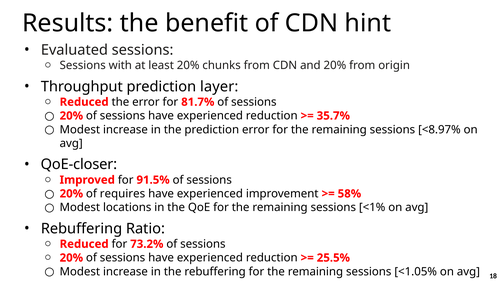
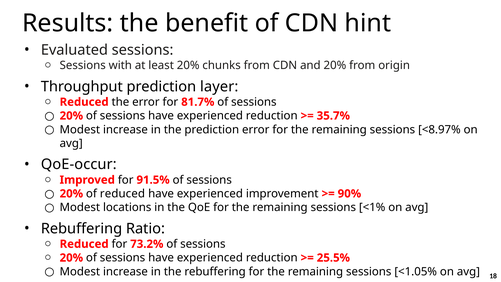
QoE-closer: QoE-closer -> QoE-occur
of requires: requires -> reduced
58%: 58% -> 90%
